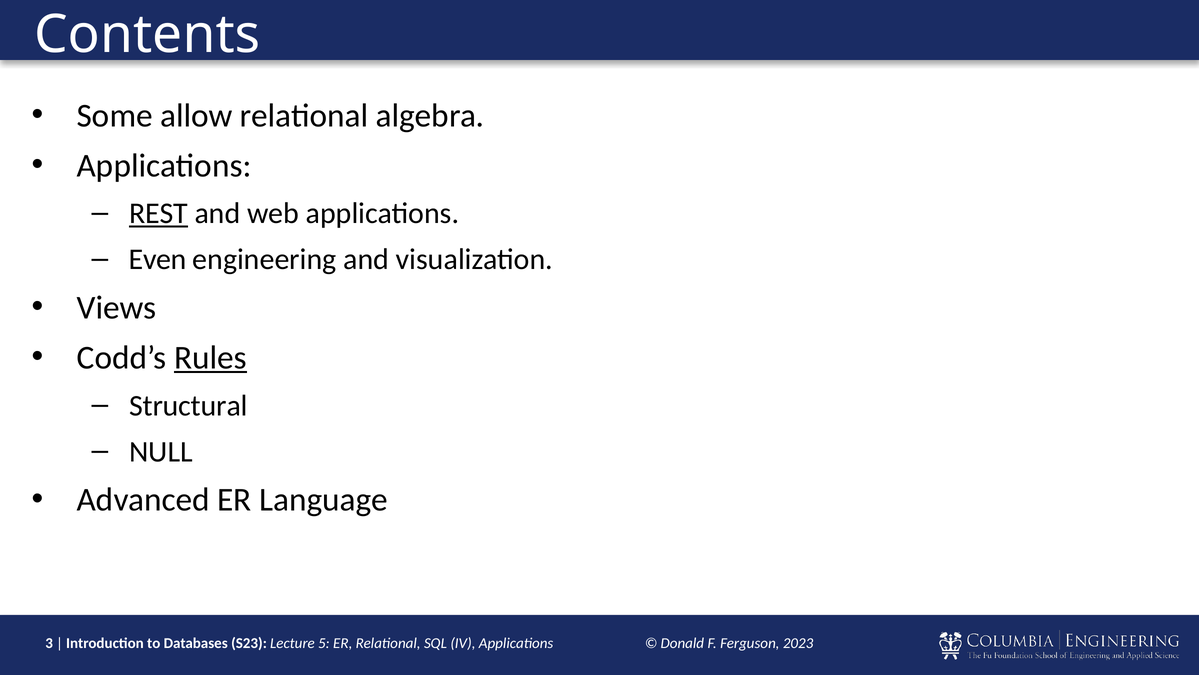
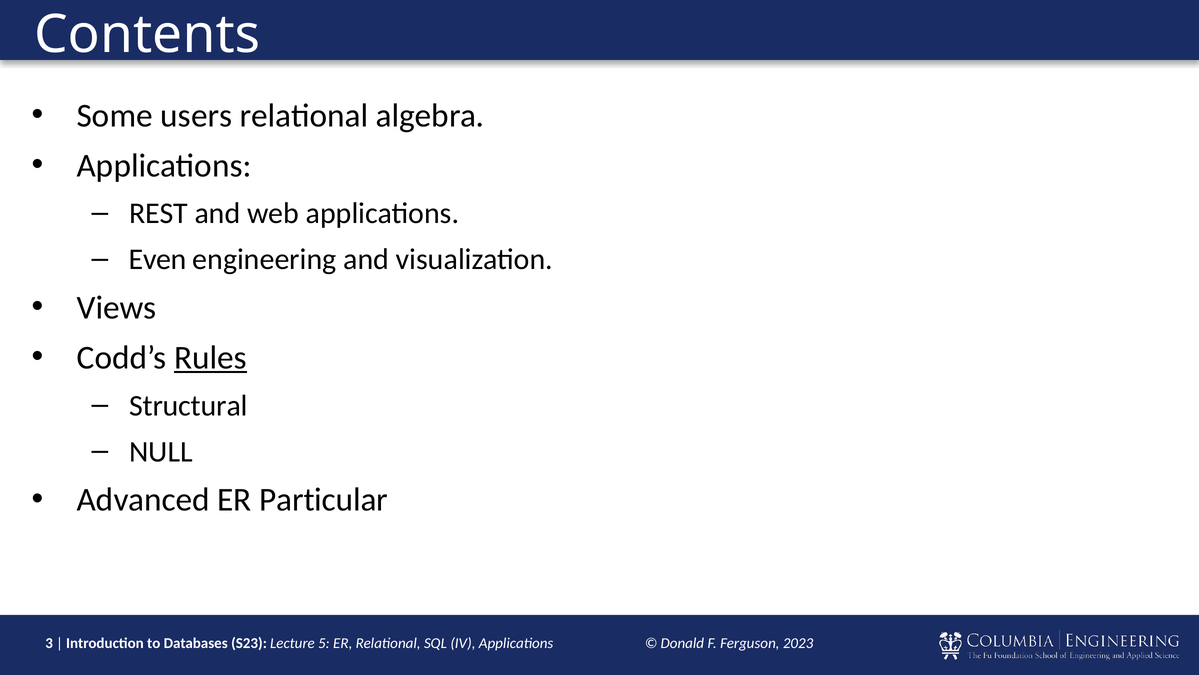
allow: allow -> users
REST underline: present -> none
Language: Language -> Particular
